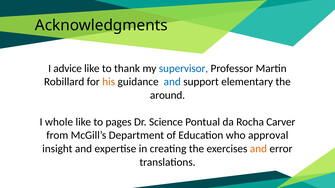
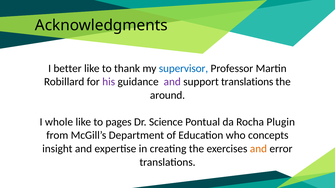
advice: advice -> better
his colour: orange -> purple
and at (172, 82) colour: blue -> purple
support elementary: elementary -> translations
Carver: Carver -> Plugin
approval: approval -> concepts
